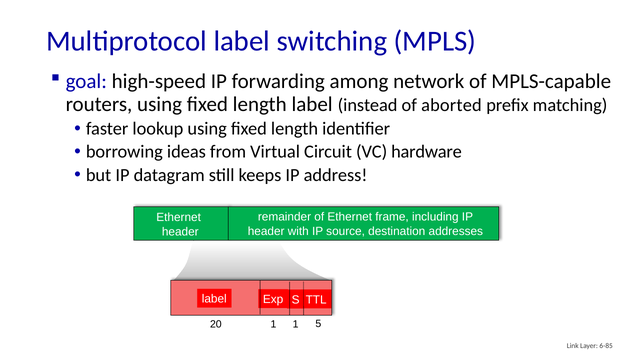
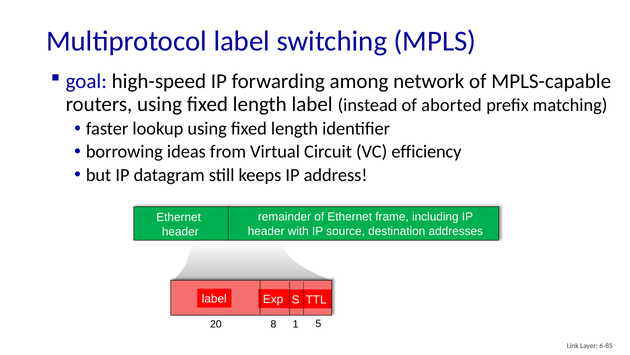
hardware: hardware -> efficiency
20 1: 1 -> 8
